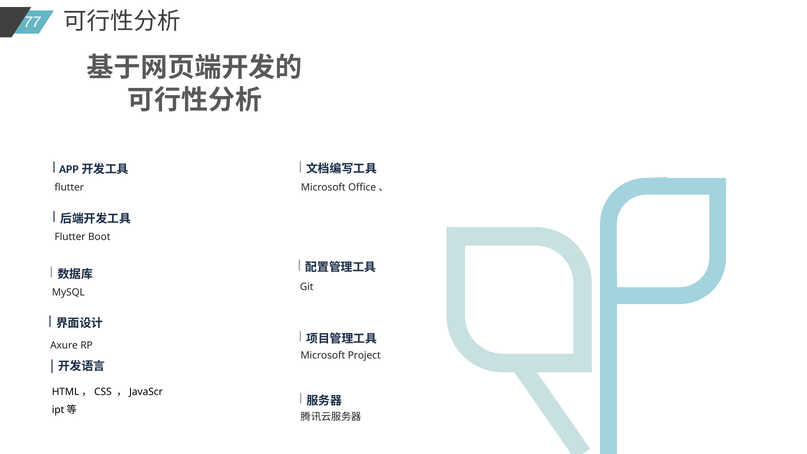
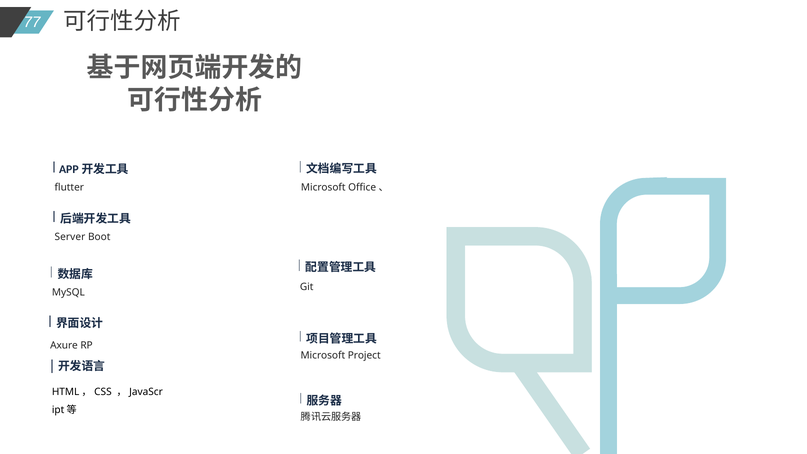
Flutter at (70, 237): Flutter -> Server
